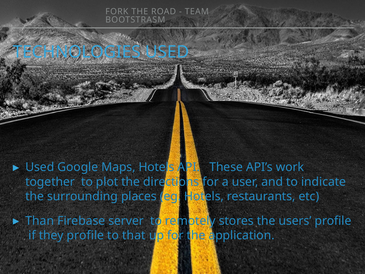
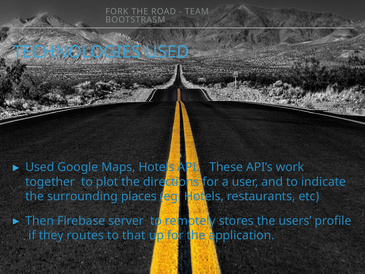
Than: Than -> Then
they profile: profile -> routes
